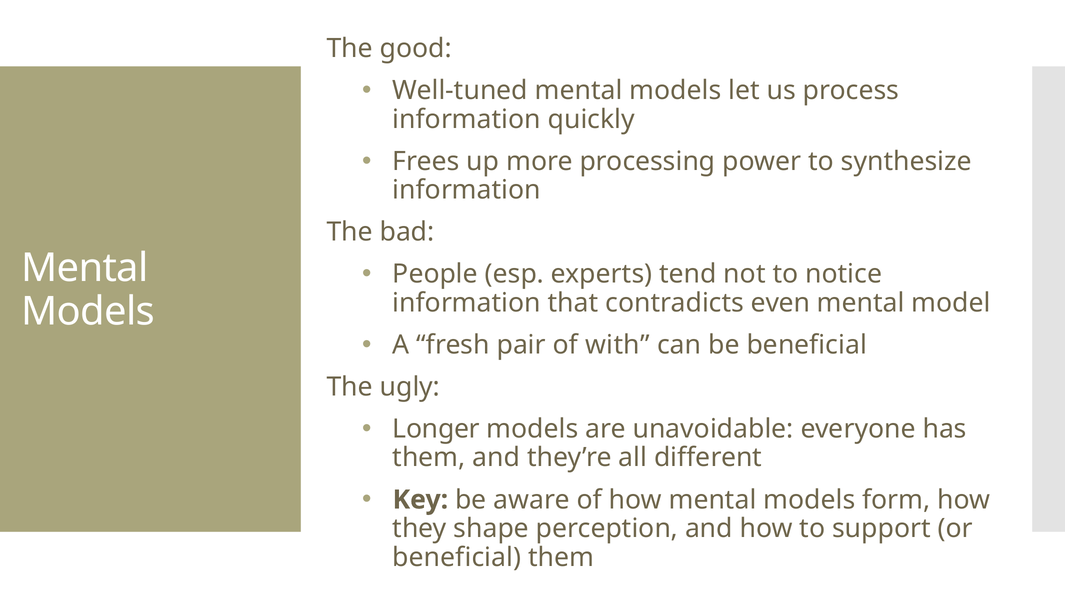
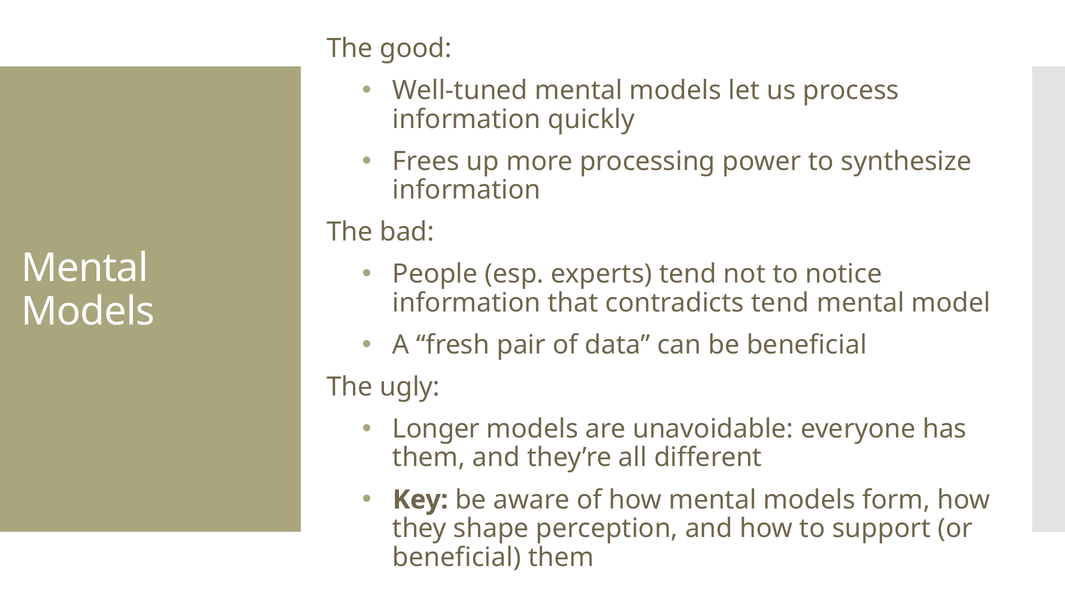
contradicts even: even -> tend
with: with -> data
